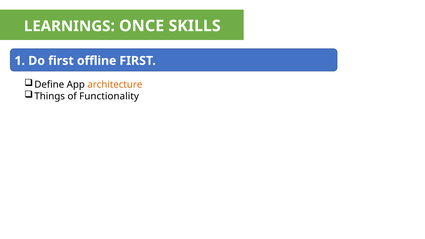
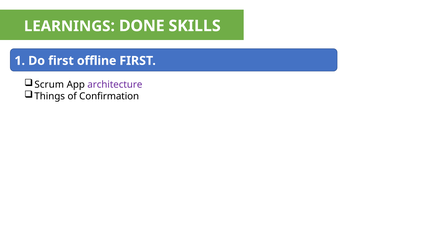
ONCE: ONCE -> DONE
Define: Define -> Scrum
architecture colour: orange -> purple
Functionality: Functionality -> Confirmation
